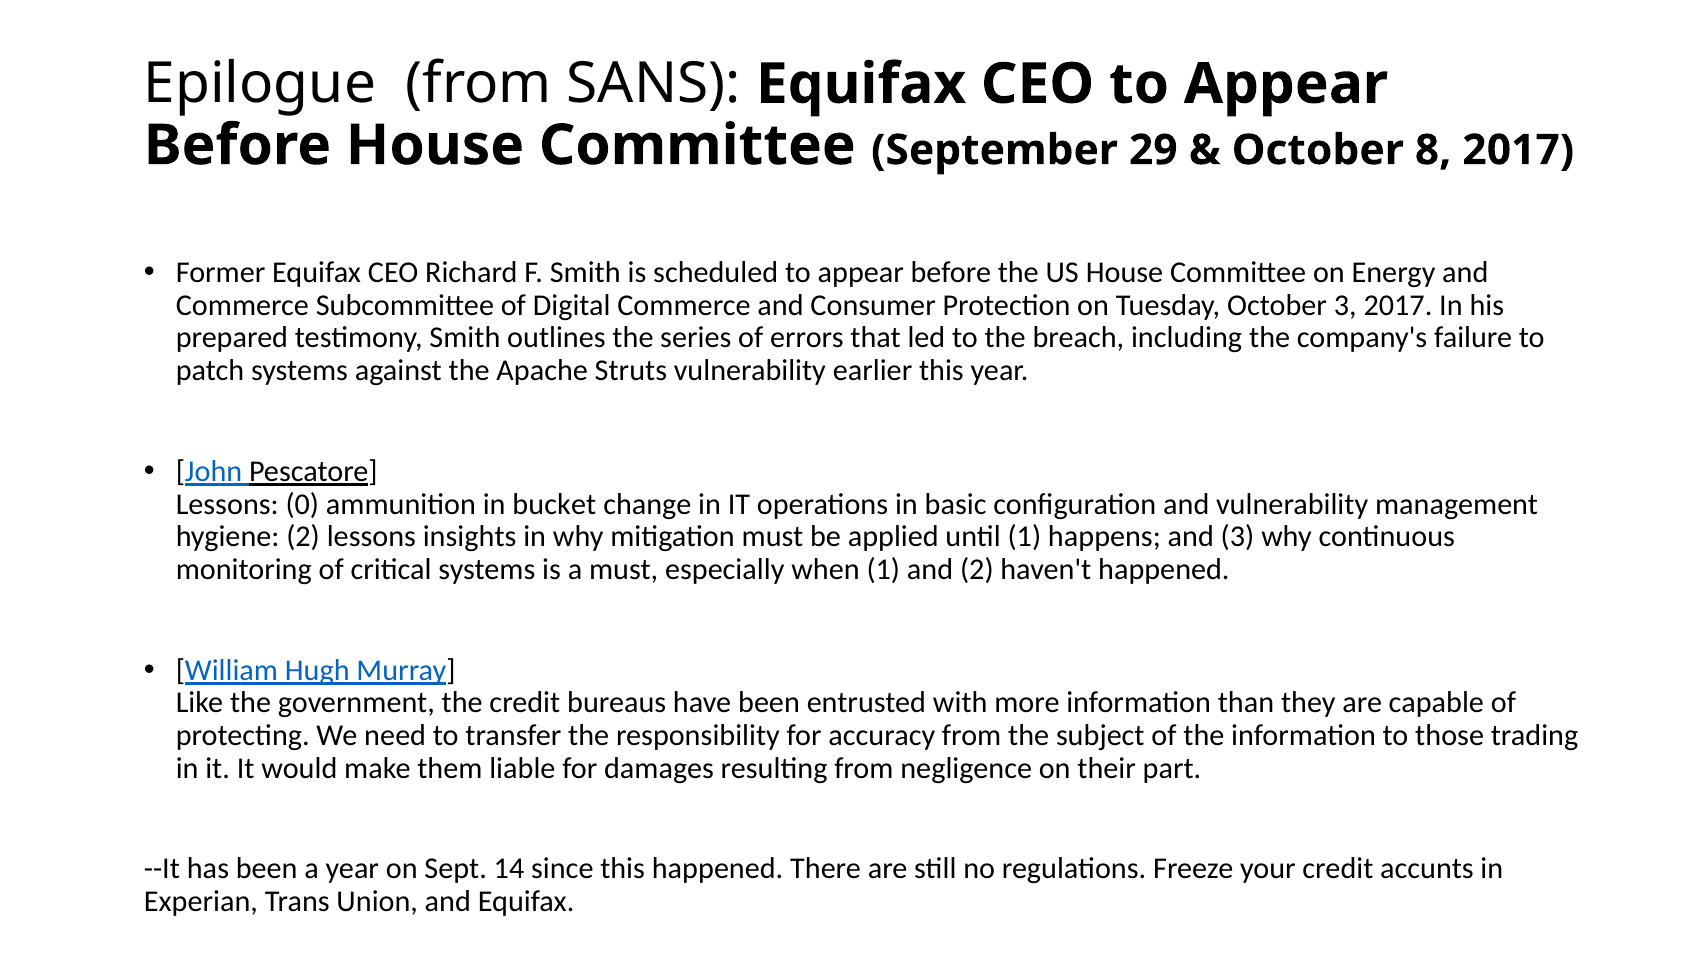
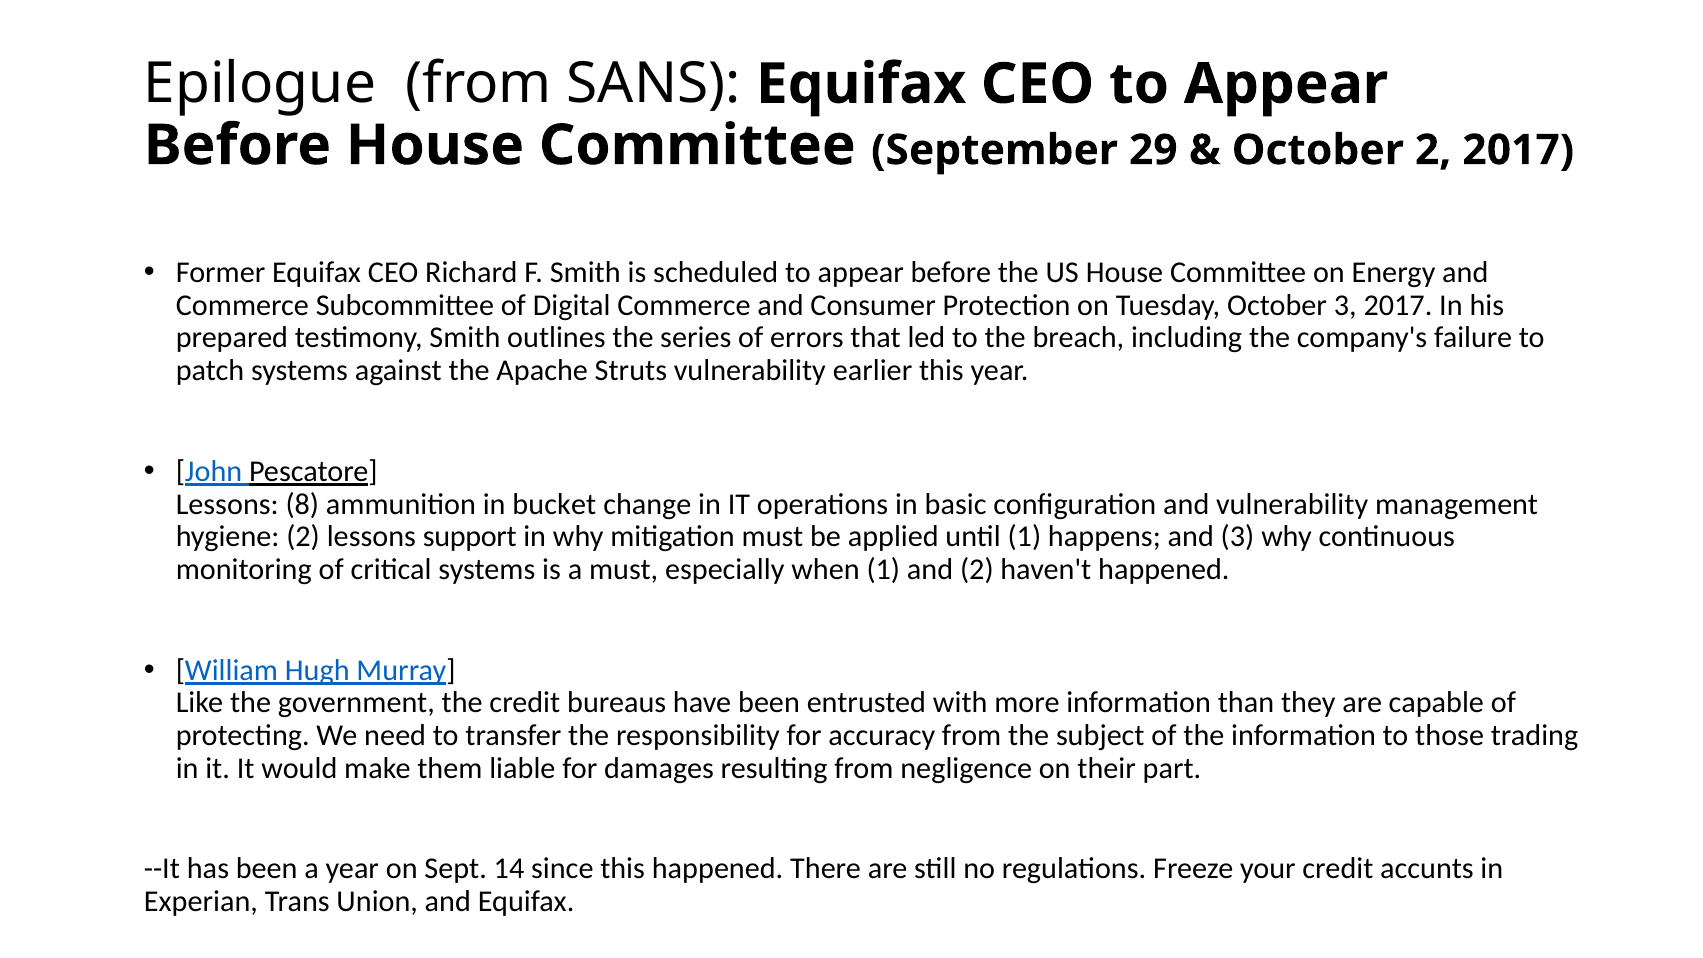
October 8: 8 -> 2
0: 0 -> 8
insights: insights -> support
